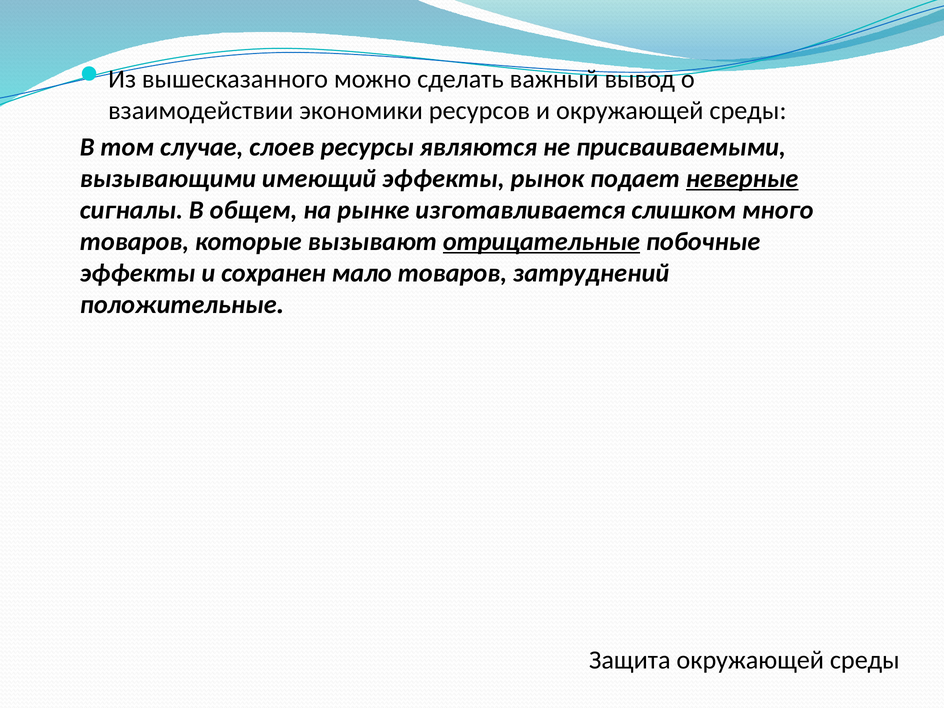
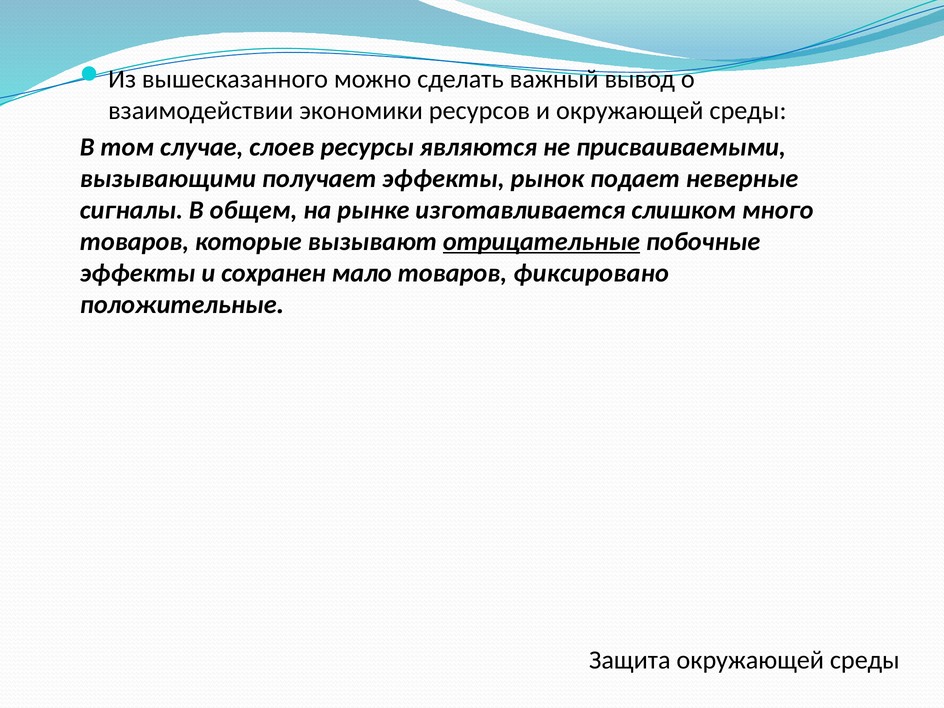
имеющий: имеющий -> получает
неверные underline: present -> none
затруднений: затруднений -> фиксировано
